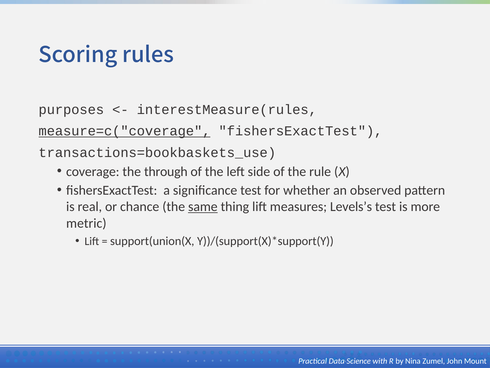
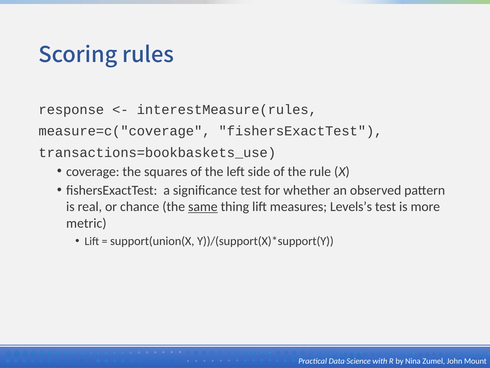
purposes: purposes -> response
measure=c("coverage underline: present -> none
through: through -> squares
